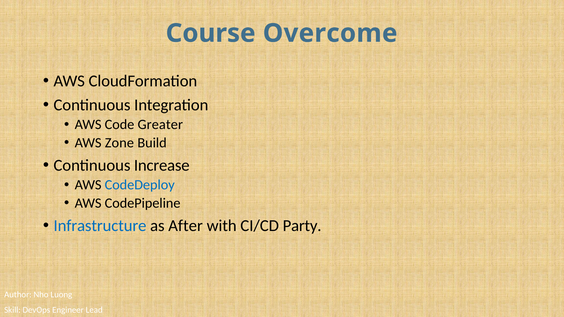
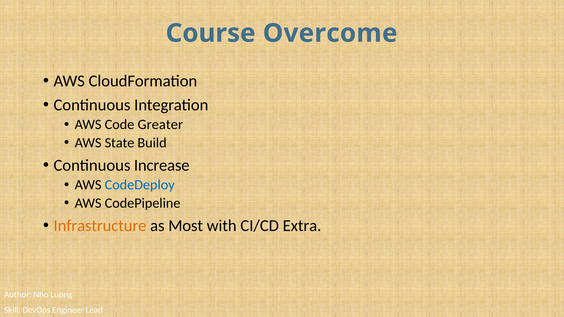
Zone: Zone -> State
Infrastructure colour: blue -> orange
After: After -> Most
Party: Party -> Extra
